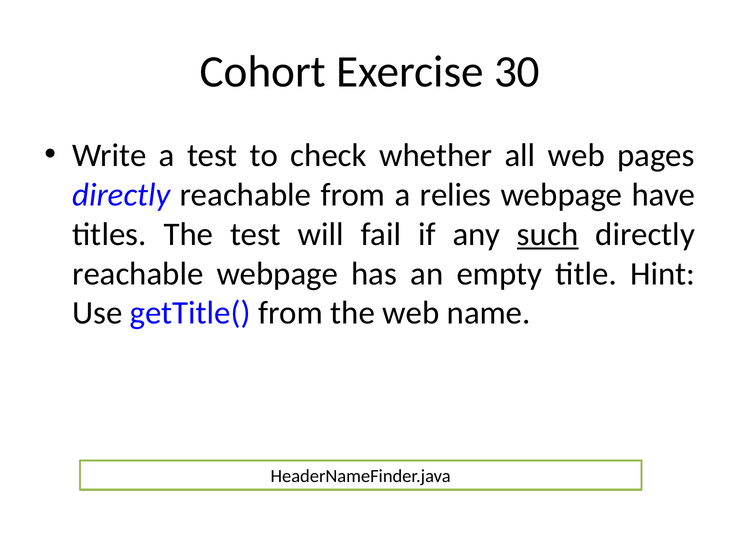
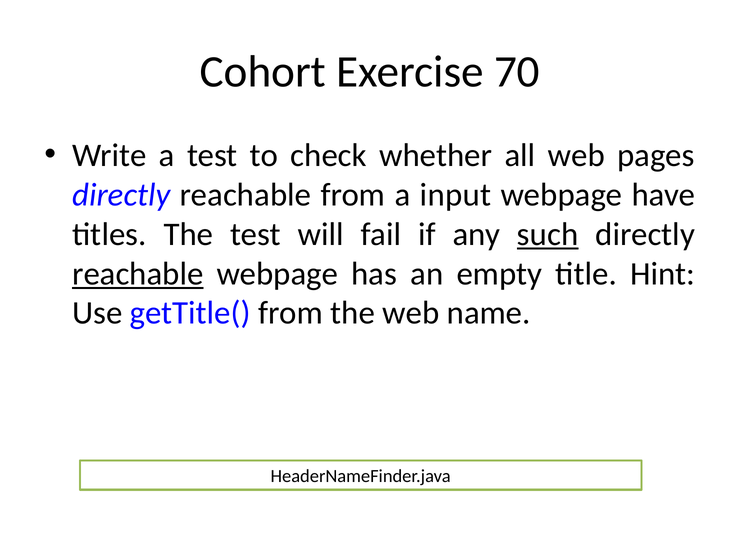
30: 30 -> 70
relies: relies -> input
reachable at (138, 274) underline: none -> present
